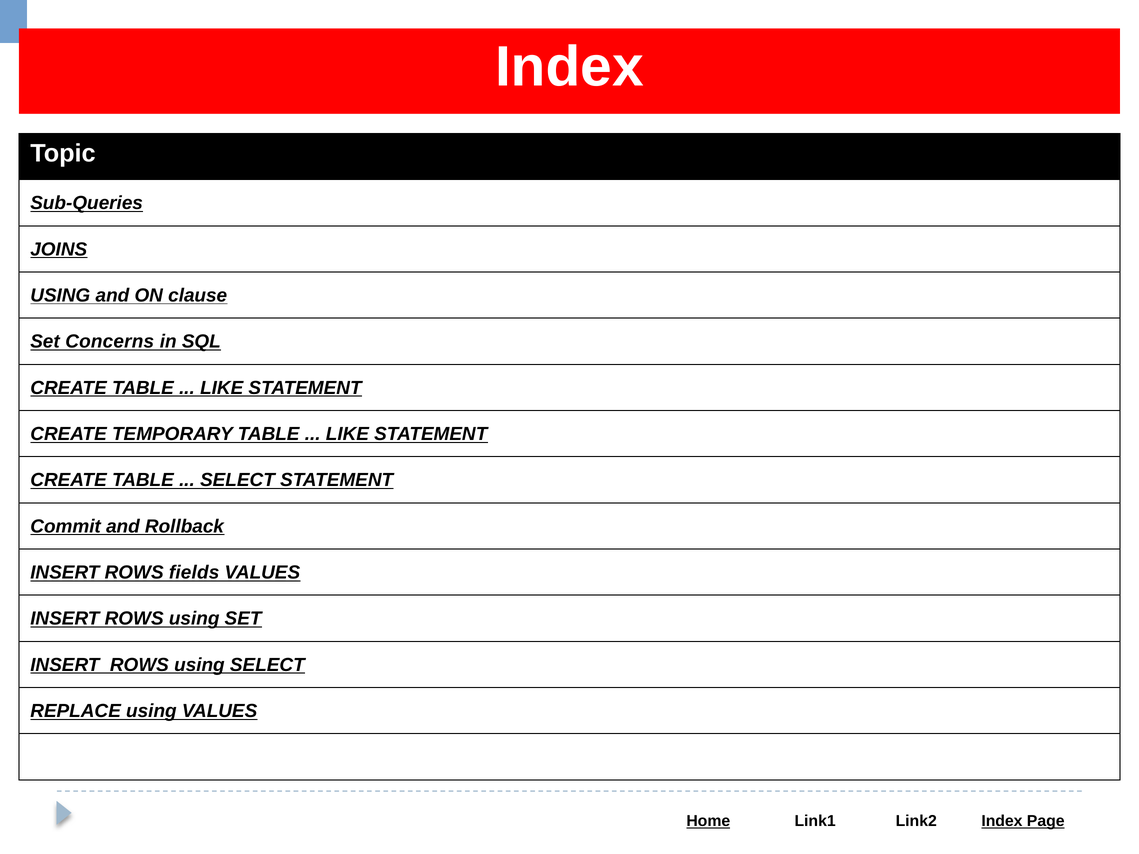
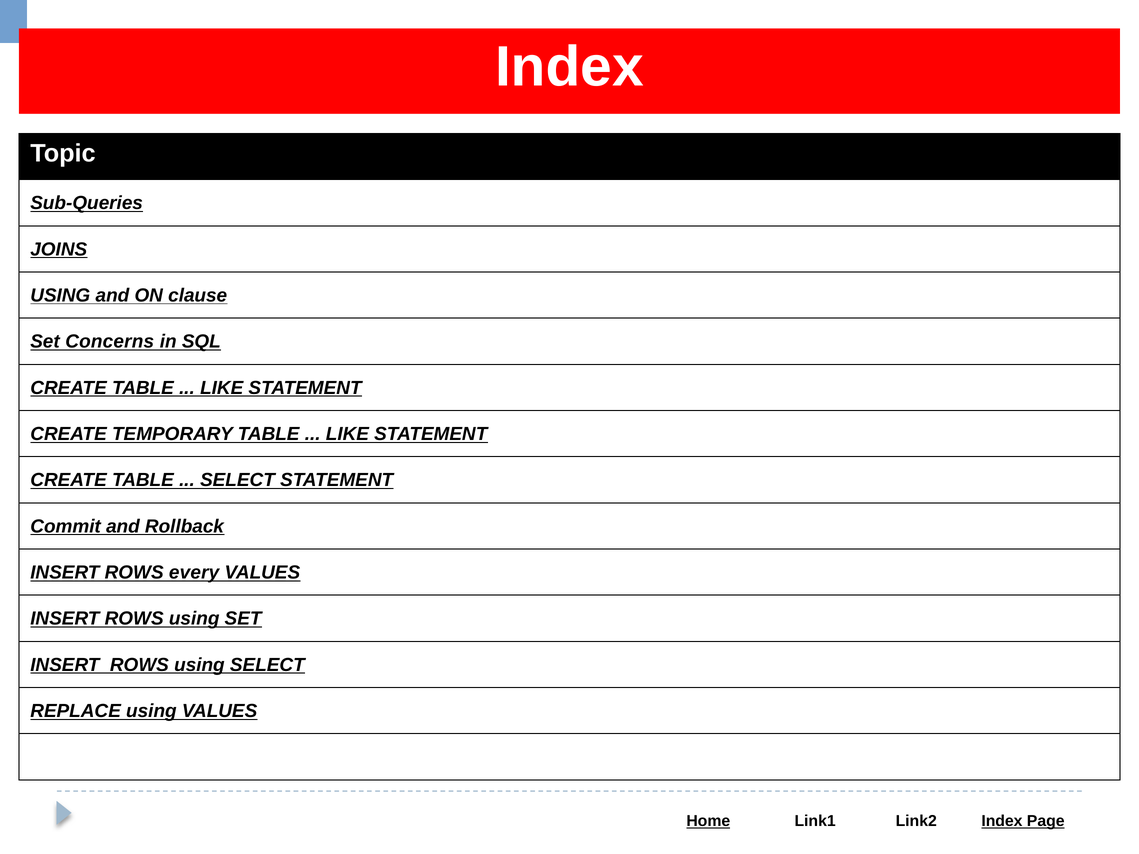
fields: fields -> every
